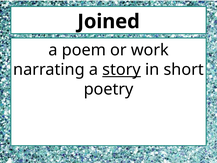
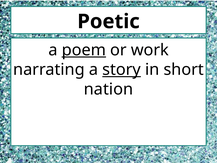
Joined: Joined -> Poetic
poem underline: none -> present
poetry: poetry -> nation
